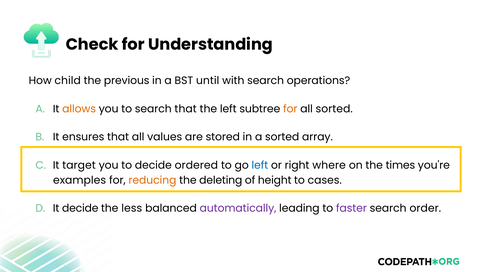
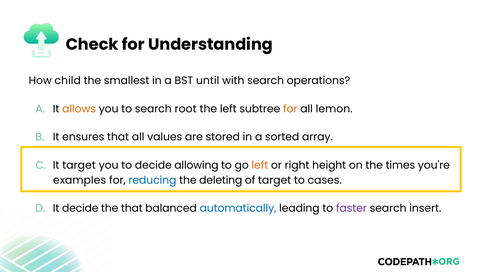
previous: previous -> smallest
search that: that -> root
all sorted: sorted -> lemon
ordered: ordered -> allowing
left at (260, 165) colour: blue -> orange
where: where -> height
reducing colour: orange -> blue
of height: height -> target
the less: less -> that
automatically colour: purple -> blue
order: order -> insert
